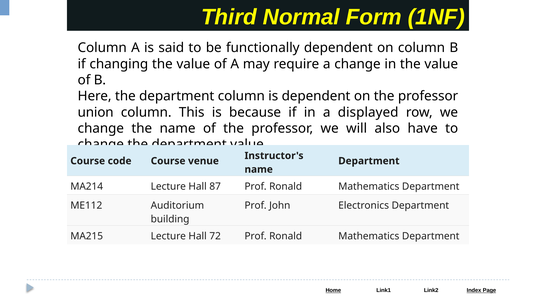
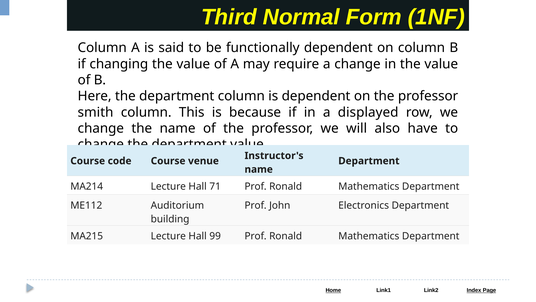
union: union -> smith
87: 87 -> 71
72: 72 -> 99
